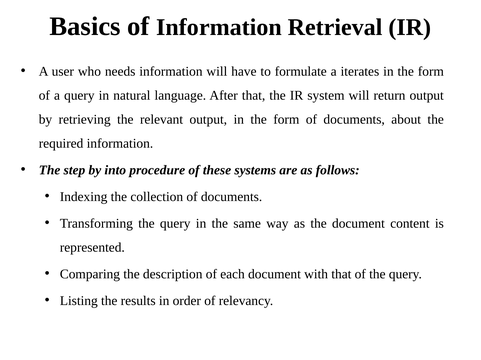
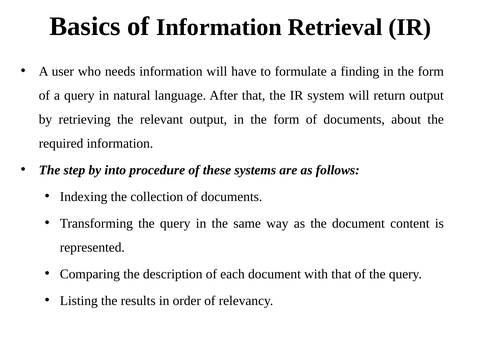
iterates: iterates -> finding
